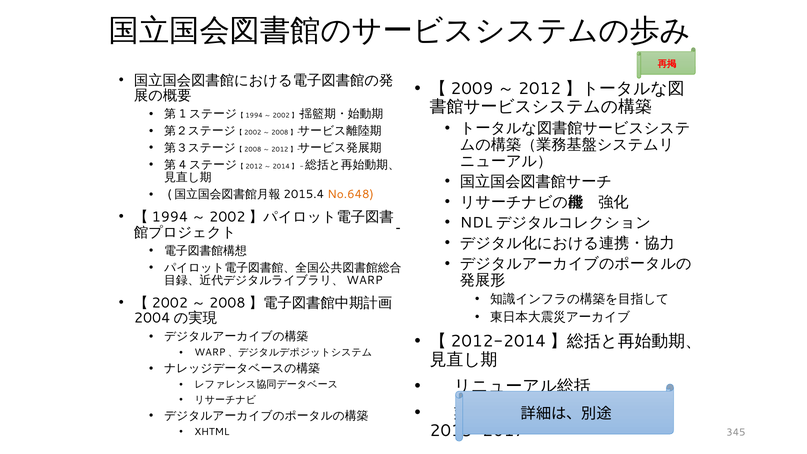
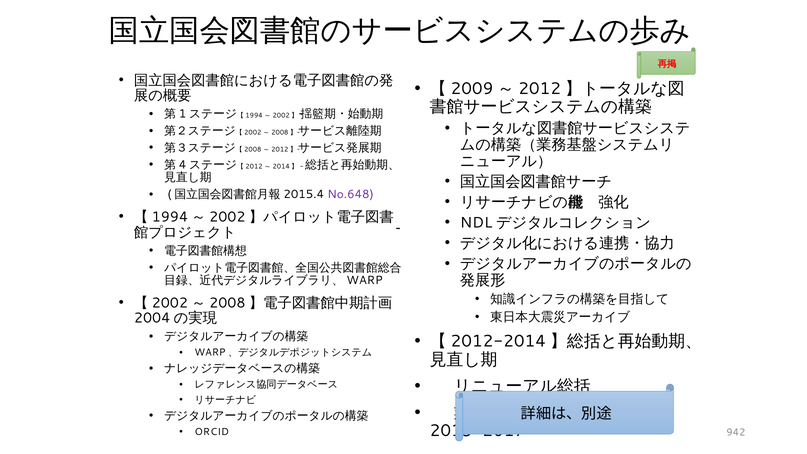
No.648 colour: orange -> purple
345: 345 -> 942
XHTML: XHTML -> ORCID
